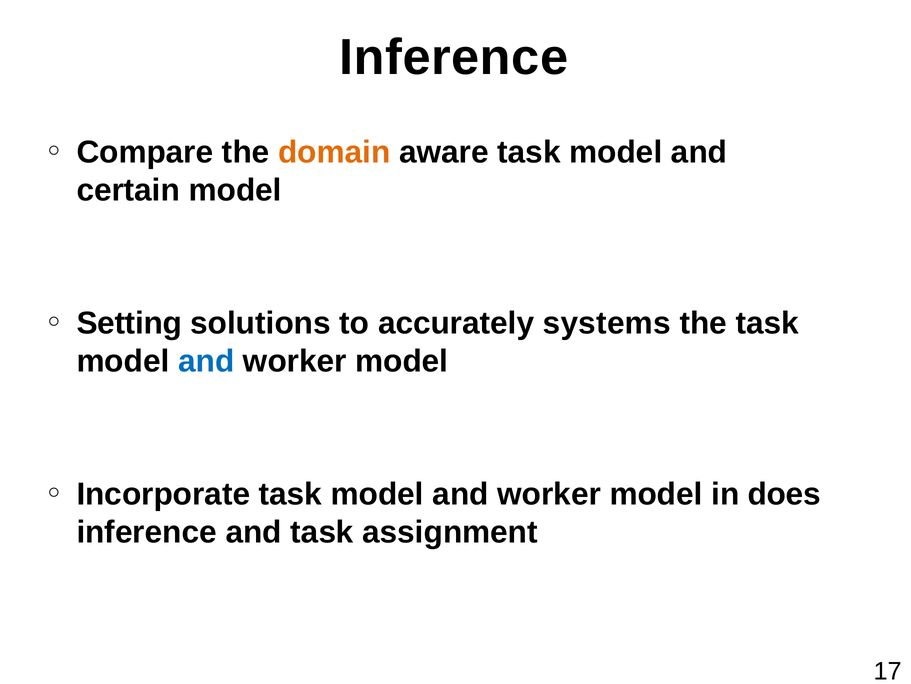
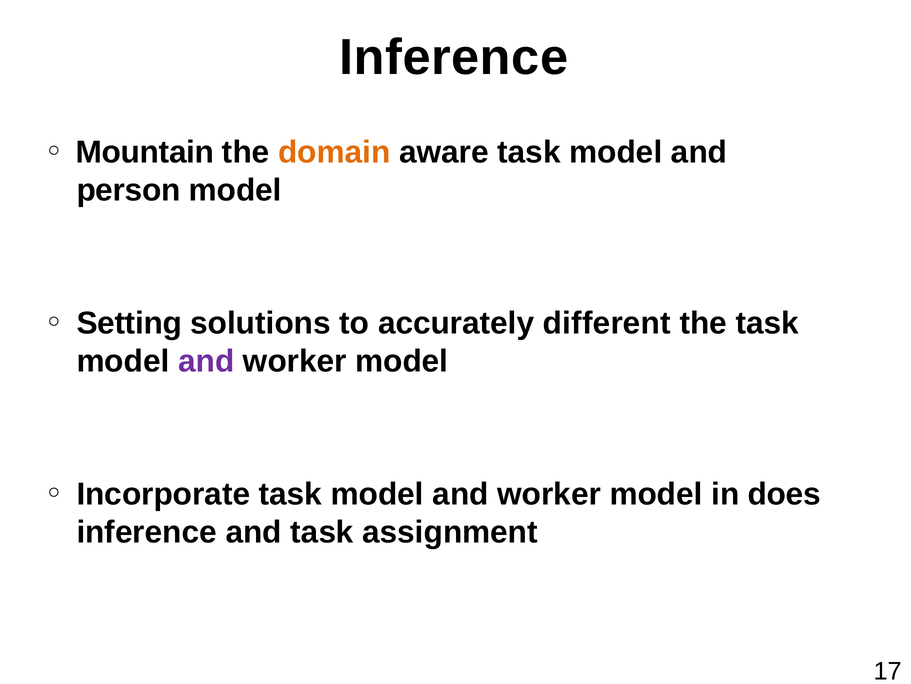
Compare: Compare -> Mountain
certain: certain -> person
systems: systems -> different
and at (206, 361) colour: blue -> purple
